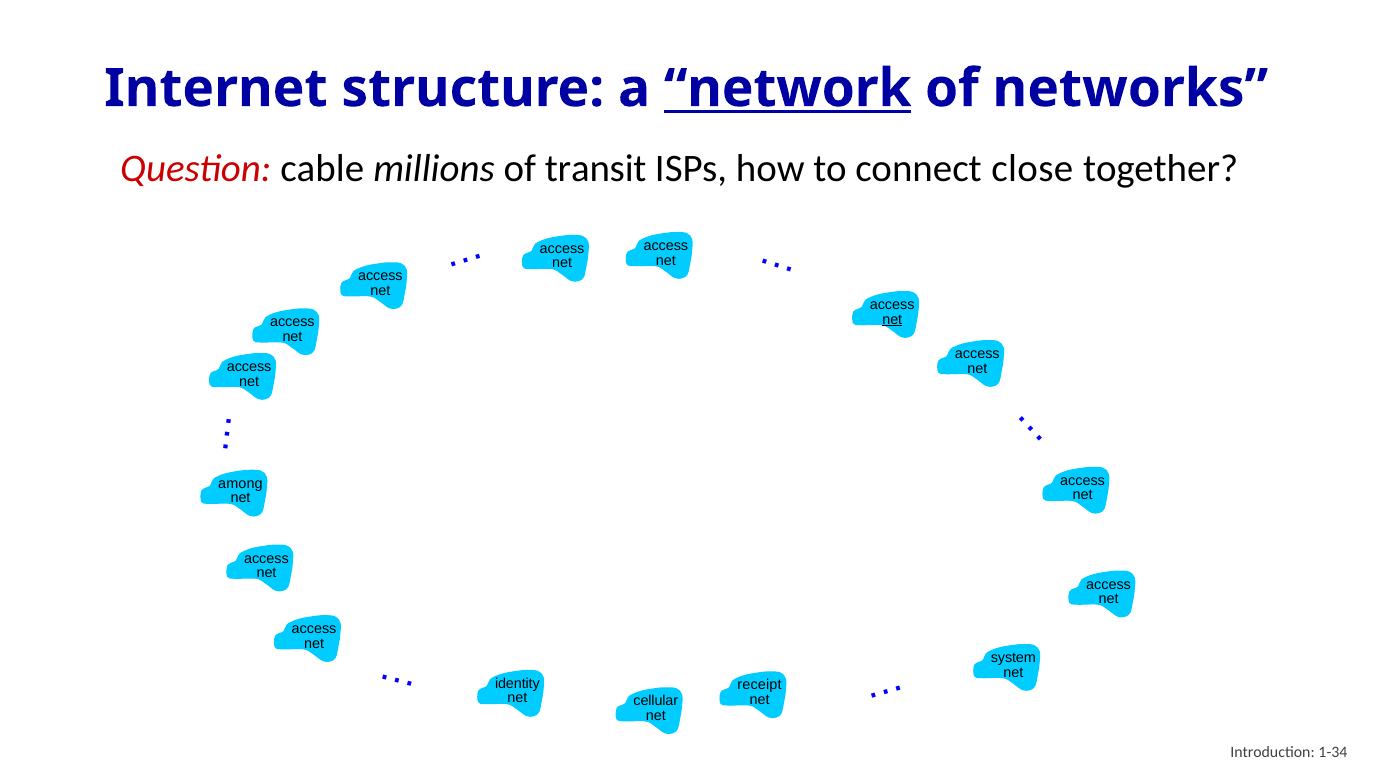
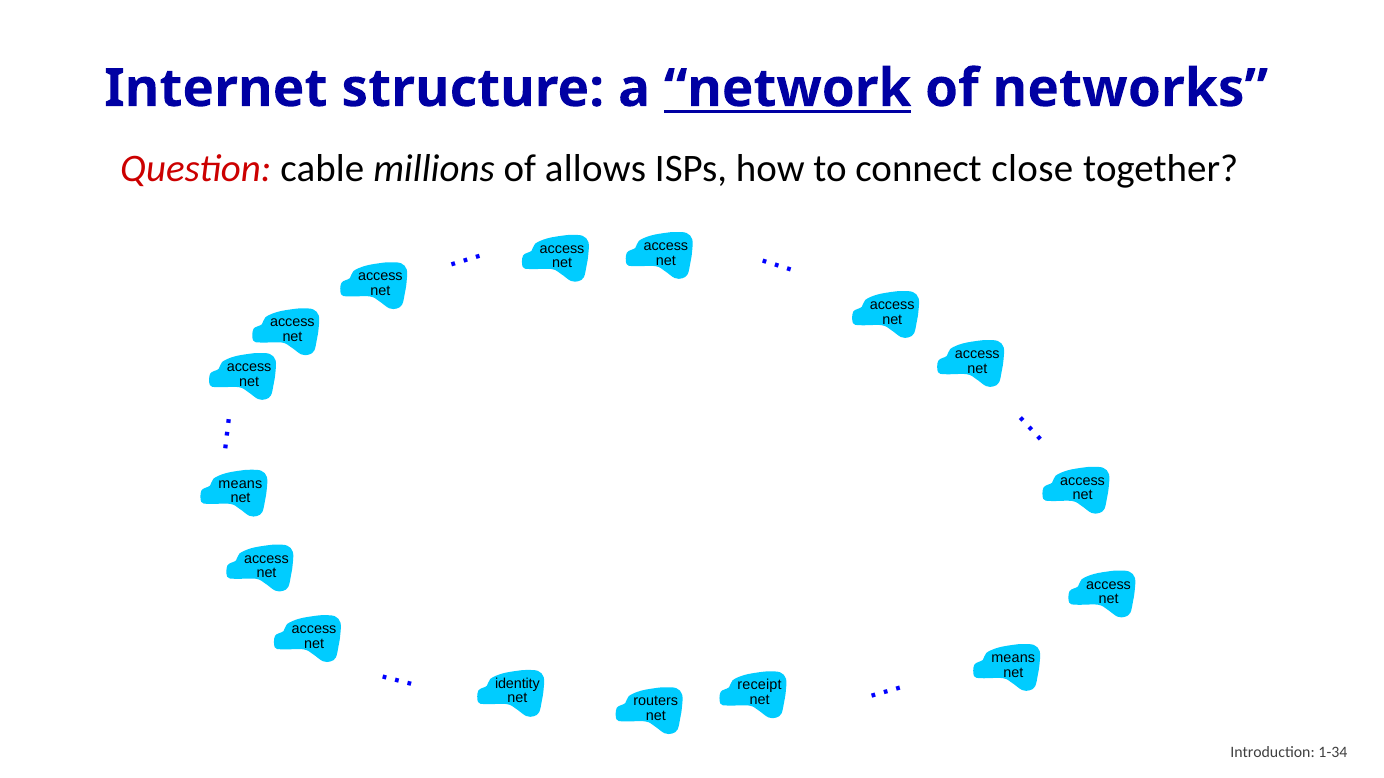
transit: transit -> allows
net at (892, 320) underline: present -> none
among at (240, 484): among -> means
system at (1013, 658): system -> means
cellular: cellular -> routers
